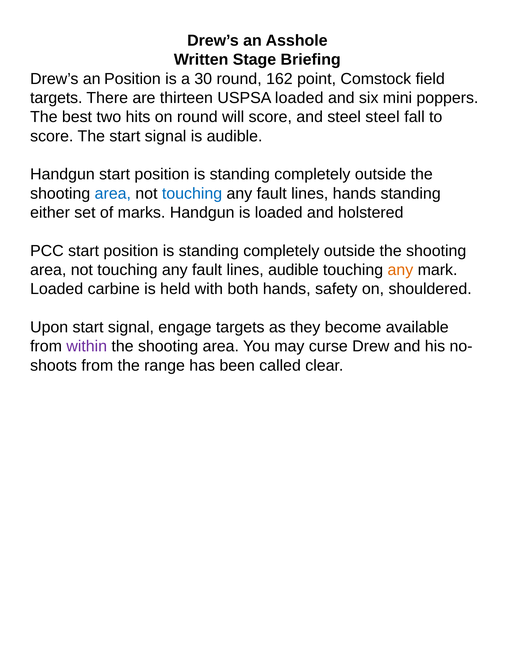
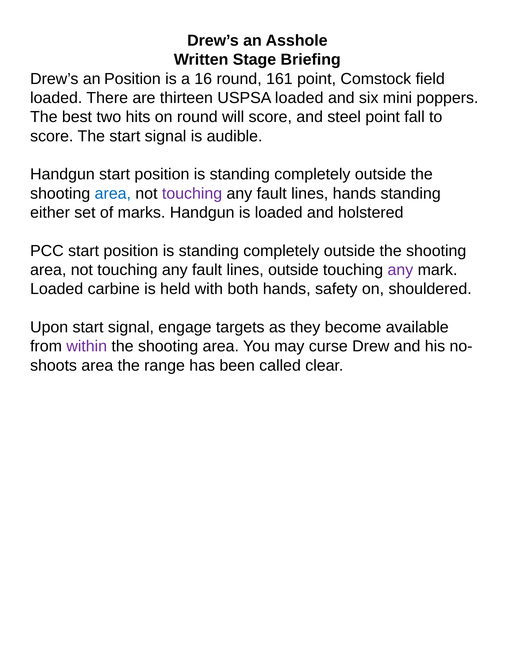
30: 30 -> 16
162: 162 -> 161
targets at (56, 98): targets -> loaded
steel steel: steel -> point
touching at (192, 194) colour: blue -> purple
lines audible: audible -> outside
any at (400, 270) colour: orange -> purple
from at (97, 366): from -> area
